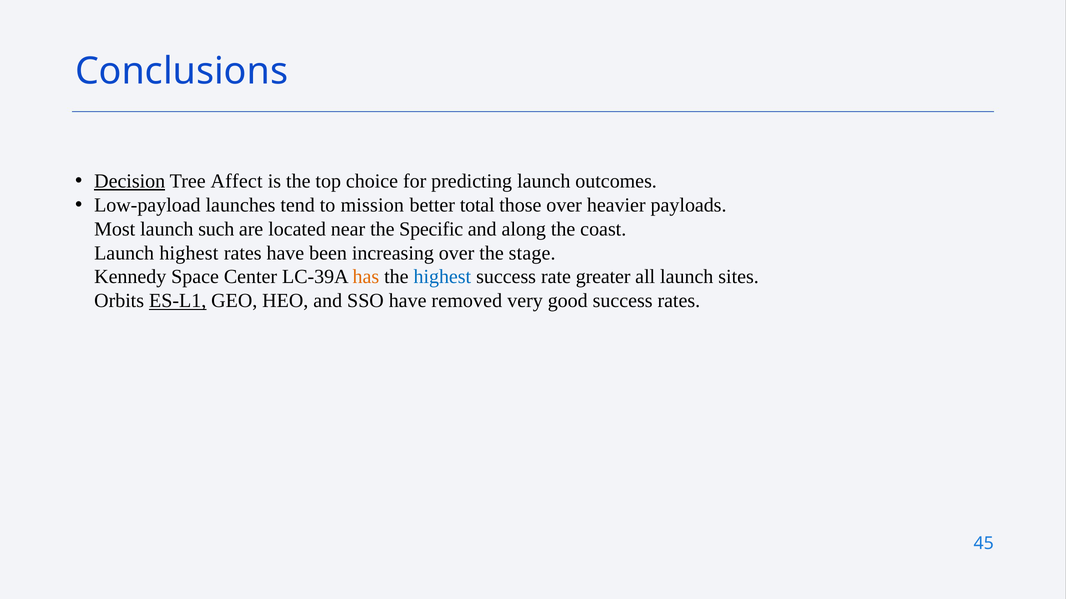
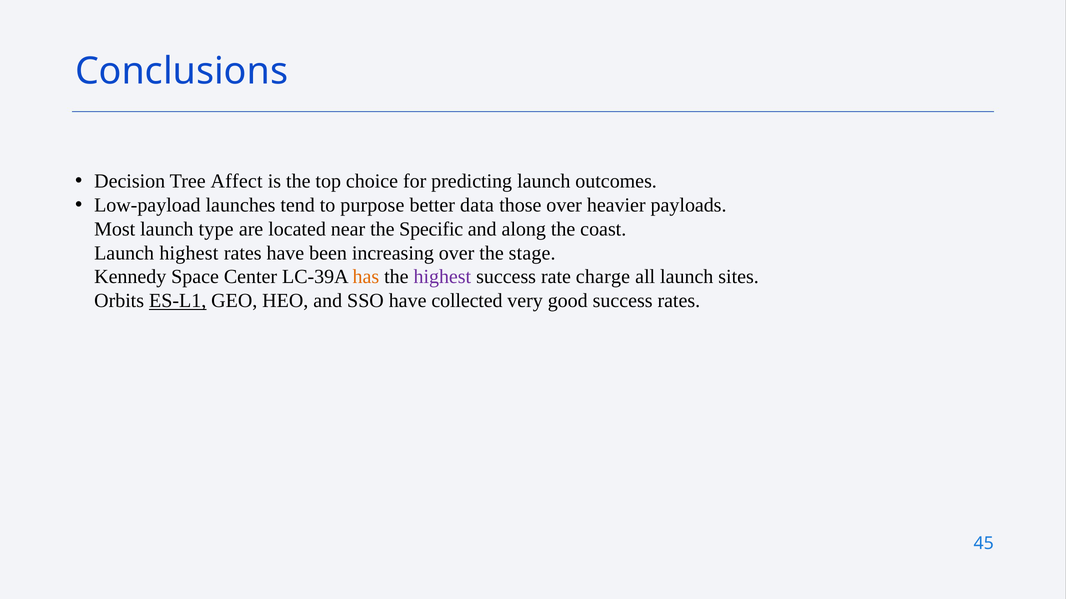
Decision underline: present -> none
mission: mission -> purpose
total: total -> data
such: such -> type
highest at (442, 277) colour: blue -> purple
greater: greater -> charge
removed: removed -> collected
